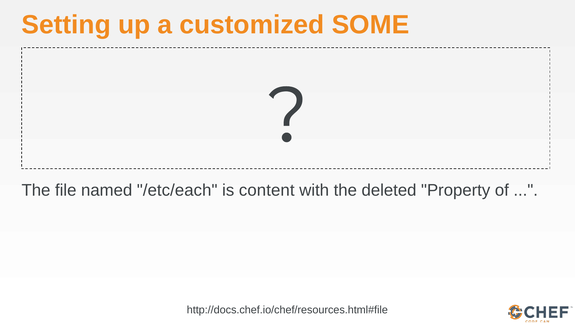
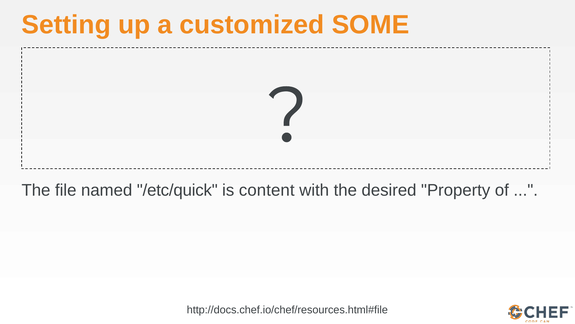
/etc/each: /etc/each -> /etc/quick
deleted: deleted -> desired
